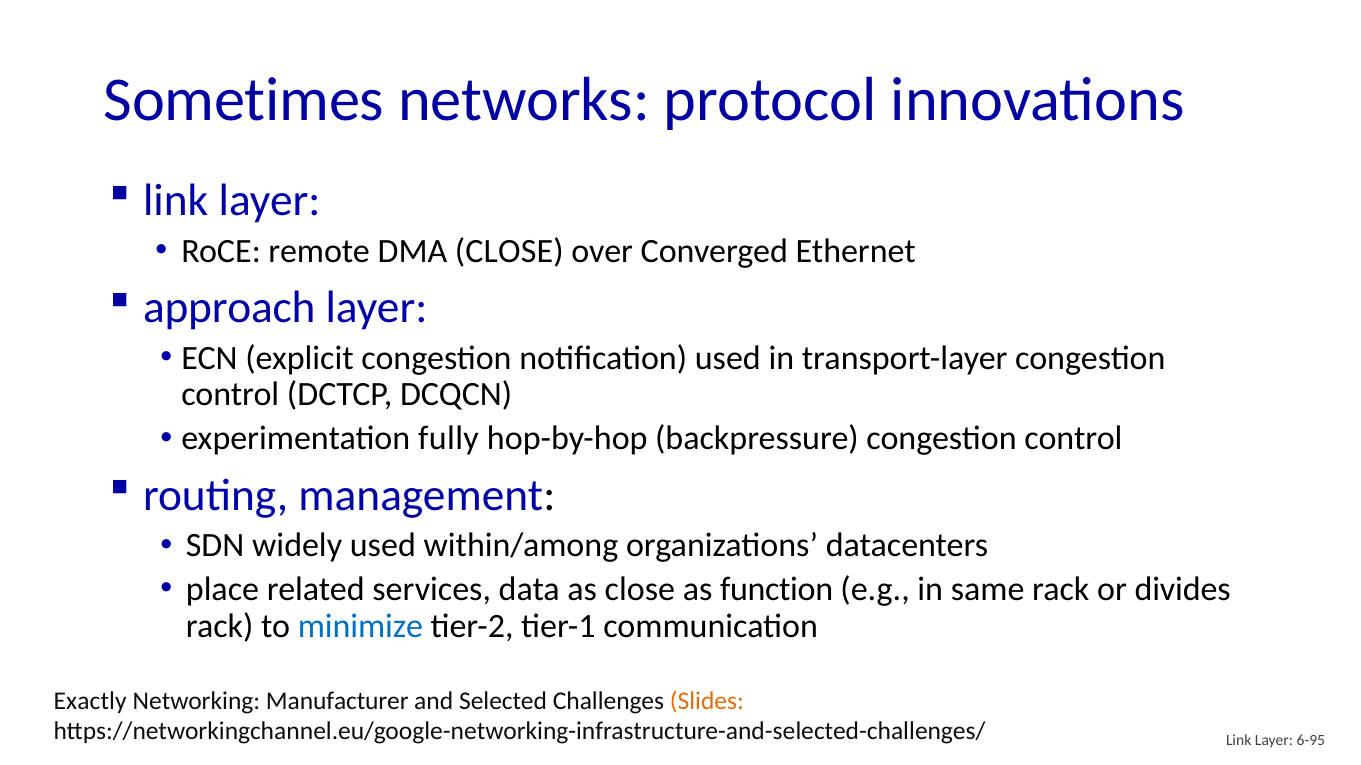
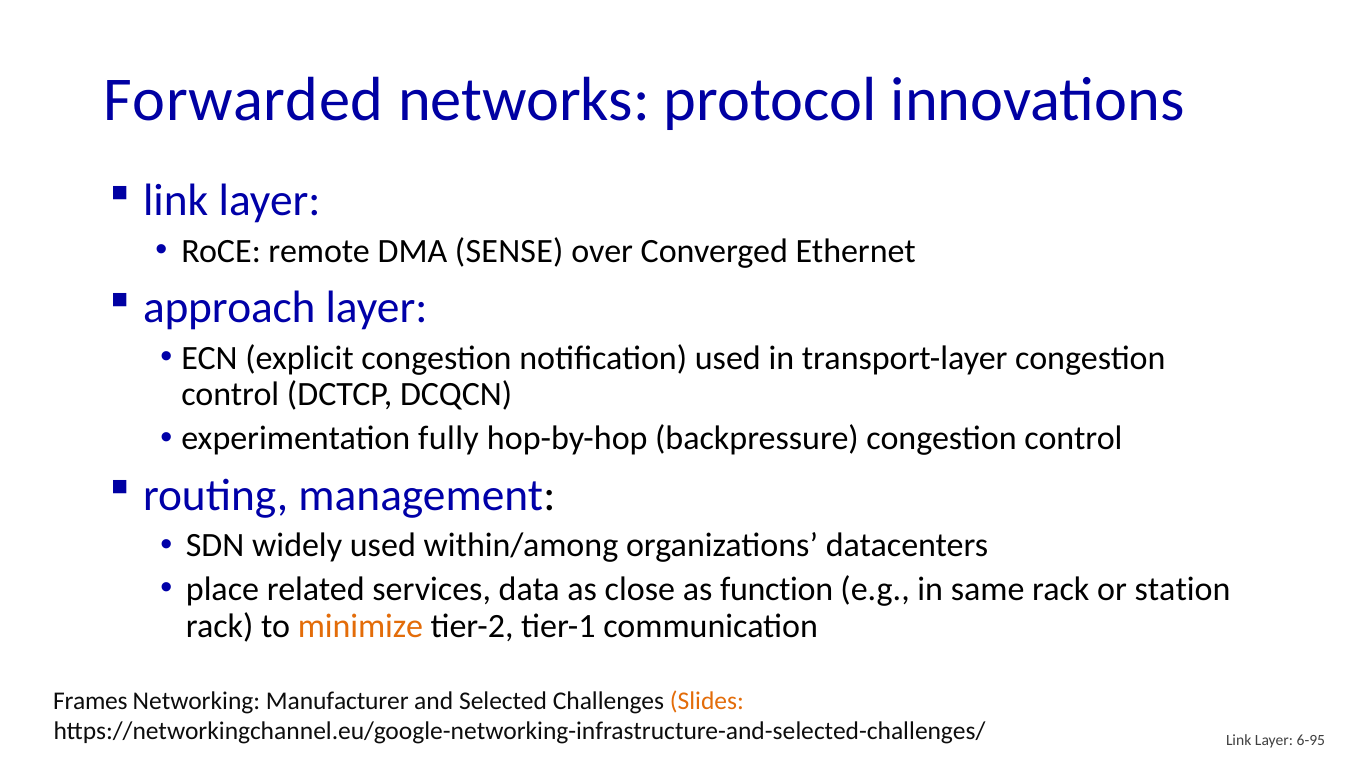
Sometimes: Sometimes -> Forwarded
DMA CLOSE: CLOSE -> SENSE
divides: divides -> station
minimize colour: blue -> orange
Exactly: Exactly -> Frames
